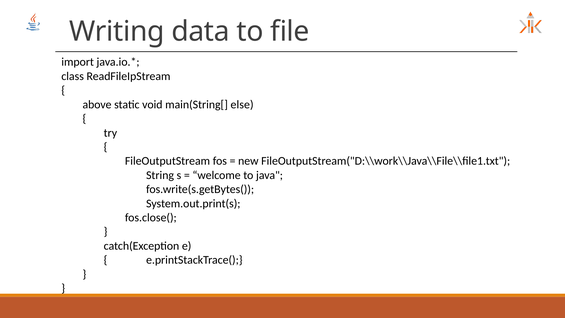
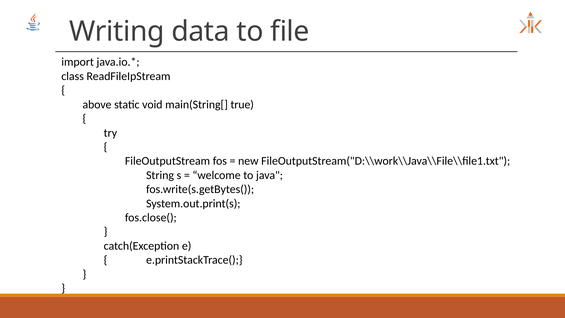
else: else -> true
